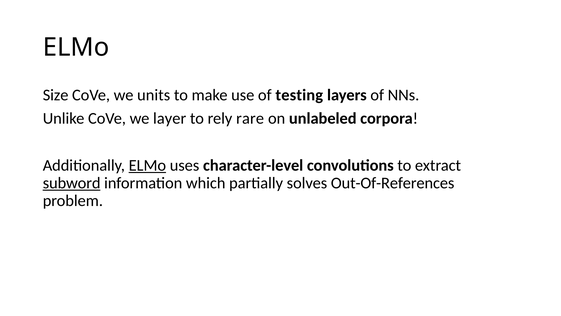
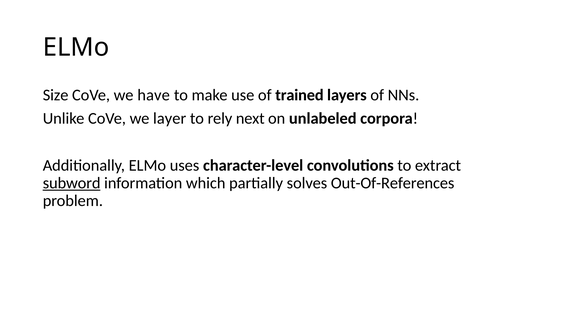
units: units -> have
testing: testing -> trained
rare: rare -> next
ELMo at (147, 165) underline: present -> none
